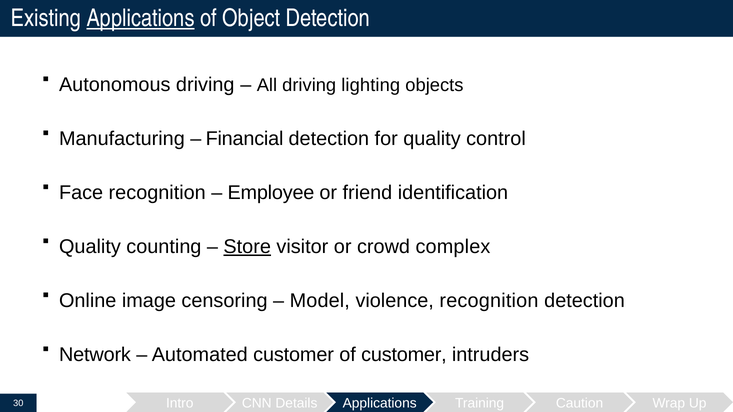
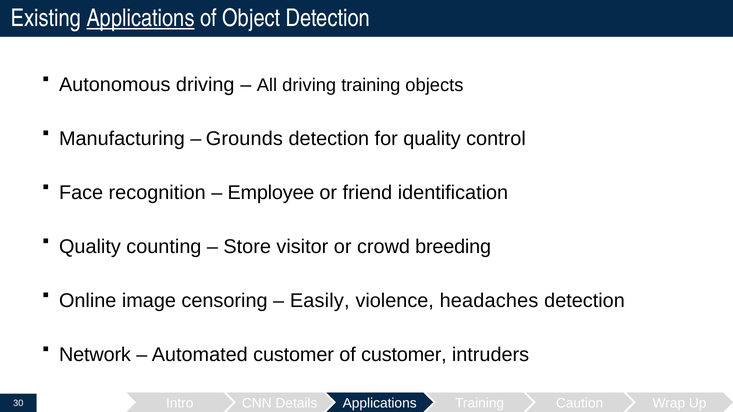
driving lighting: lighting -> training
Financial: Financial -> Grounds
Store underline: present -> none
complex: complex -> breeding
Model: Model -> Easily
violence recognition: recognition -> headaches
